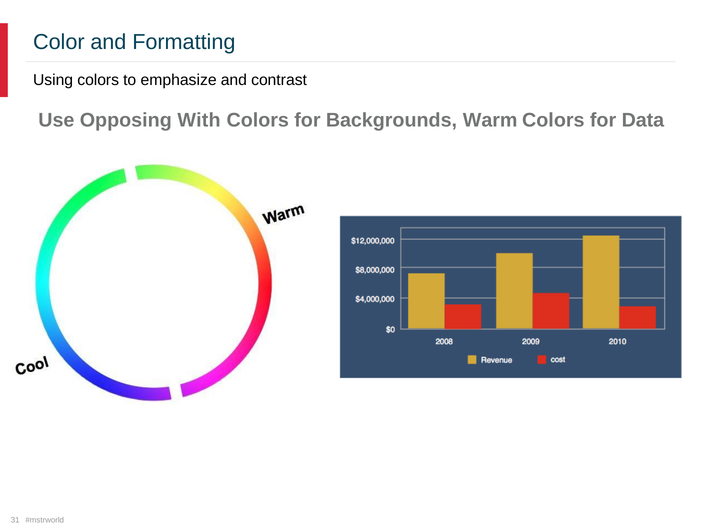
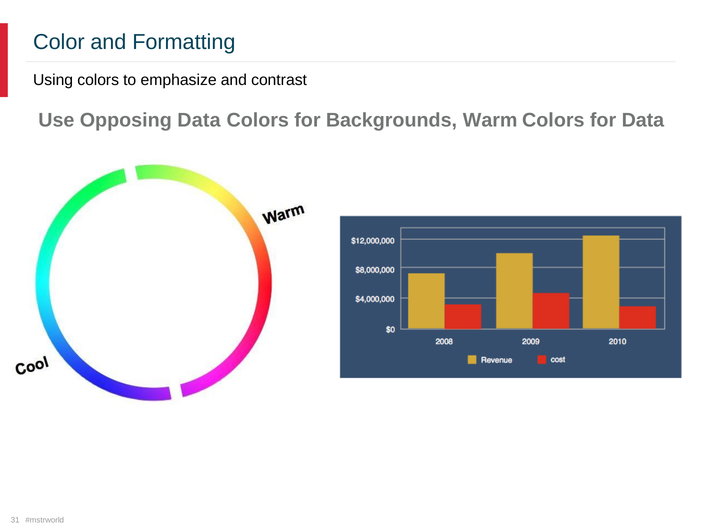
Opposing With: With -> Data
